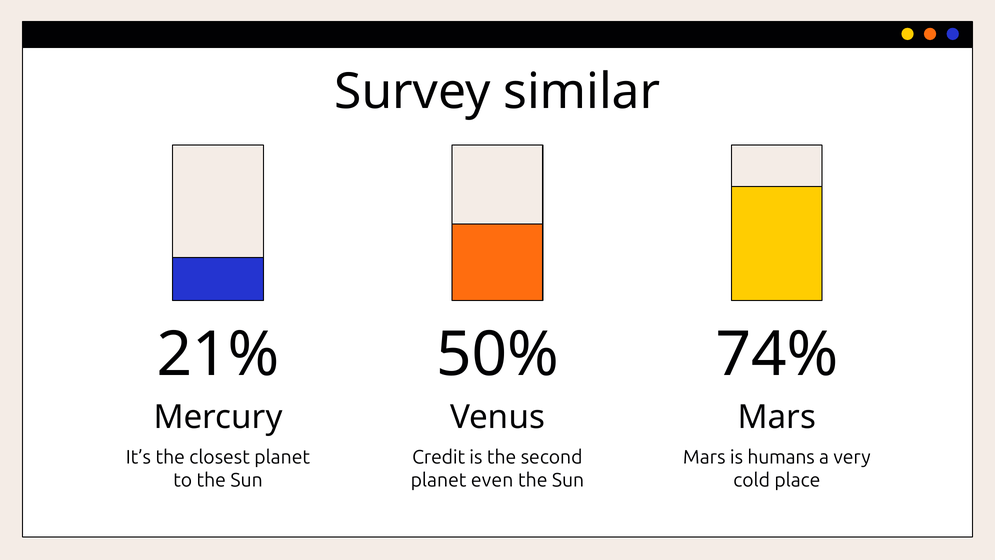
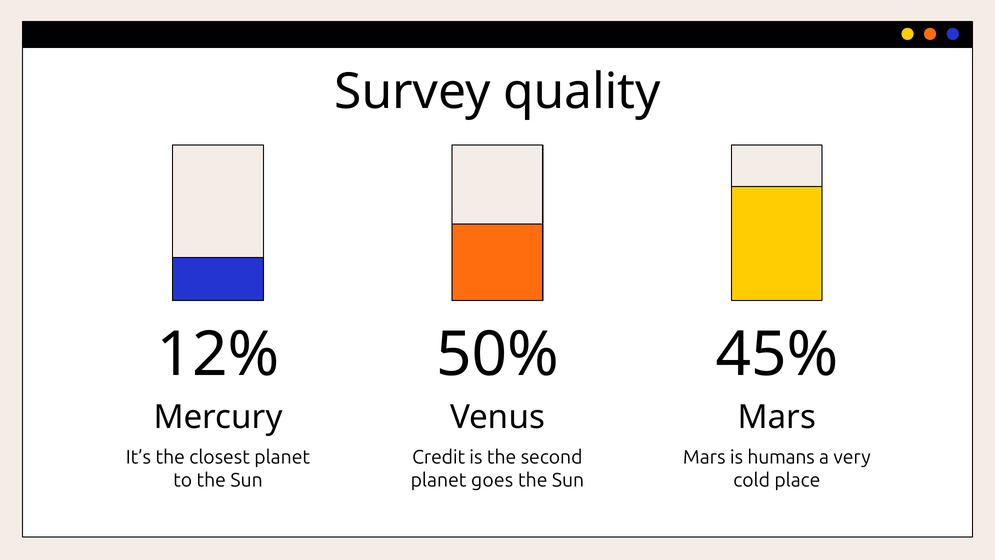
similar: similar -> quality
21%: 21% -> 12%
74%: 74% -> 45%
even: even -> goes
